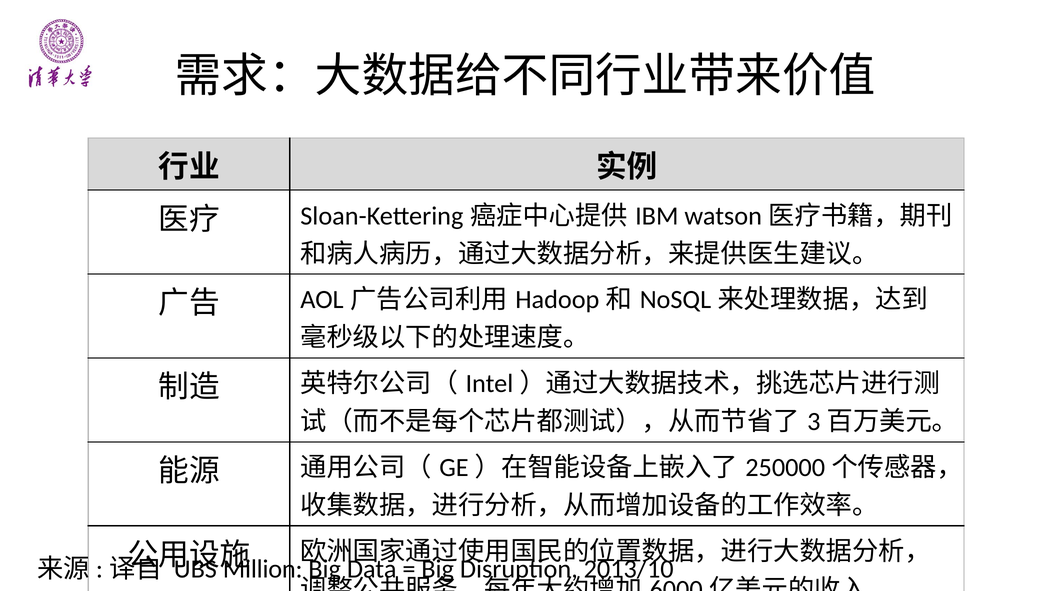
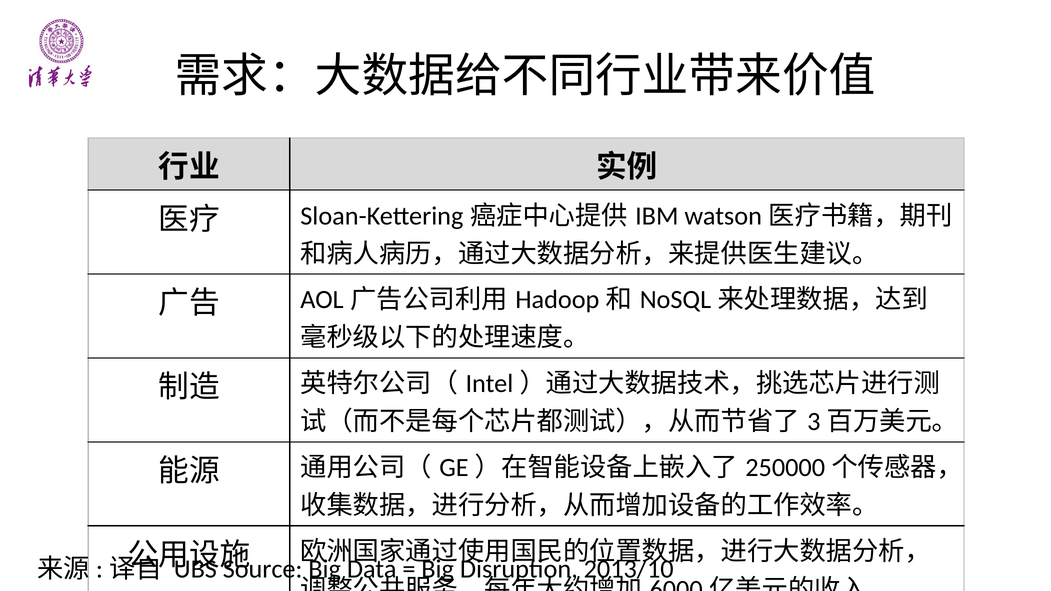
Million: Million -> Source
